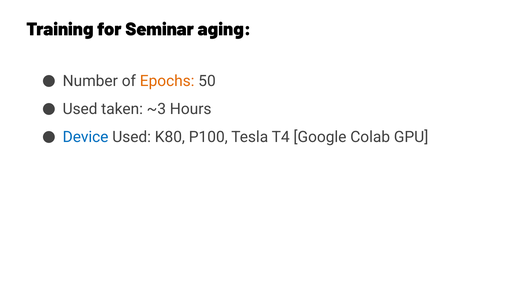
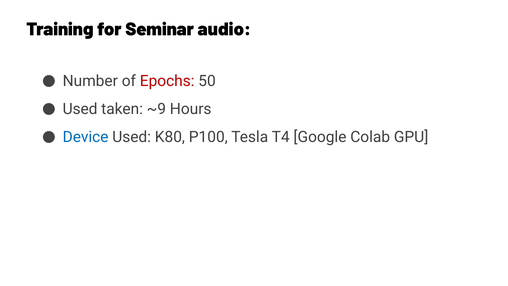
aging: aging -> audio
Epochs colour: orange -> red
~3: ~3 -> ~9
